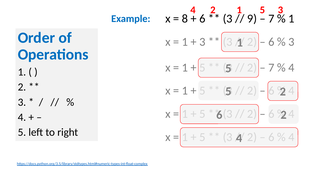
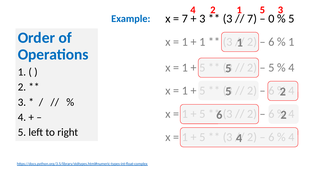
8 at (185, 19): 8 -> 7
6 at (202, 19): 6 -> 3
9 at (252, 19): 9 -> 7
7 at (271, 19): 7 -> 0
1 at (291, 19): 1 -> 5
3 at (202, 42): 3 -> 1
3 at (291, 42): 3 -> 1
7 at (271, 67): 7 -> 5
